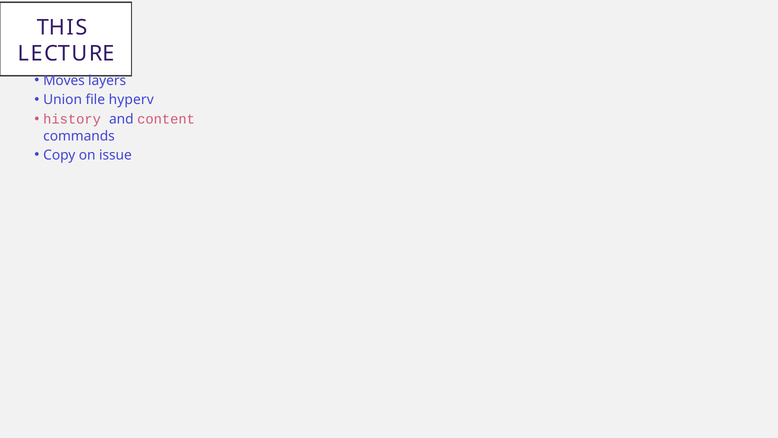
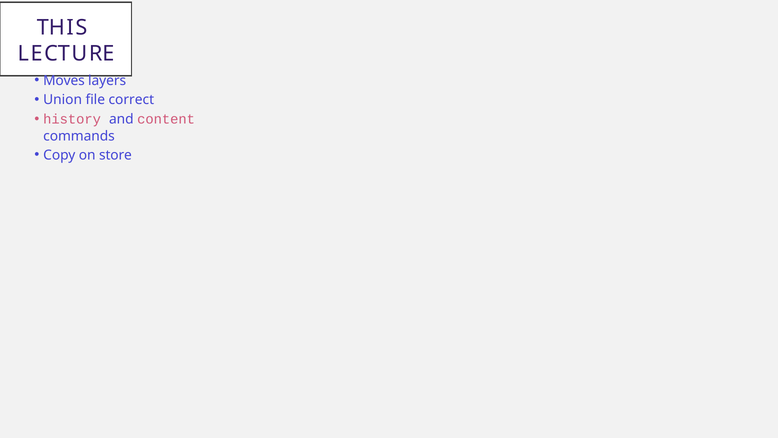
hyperv: hyperv -> correct
issue: issue -> store
